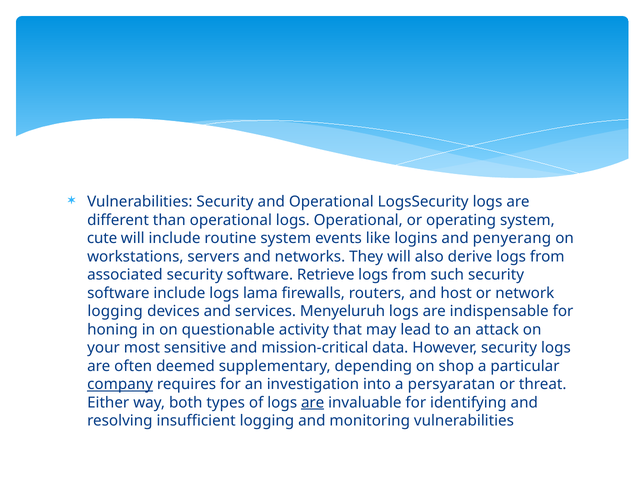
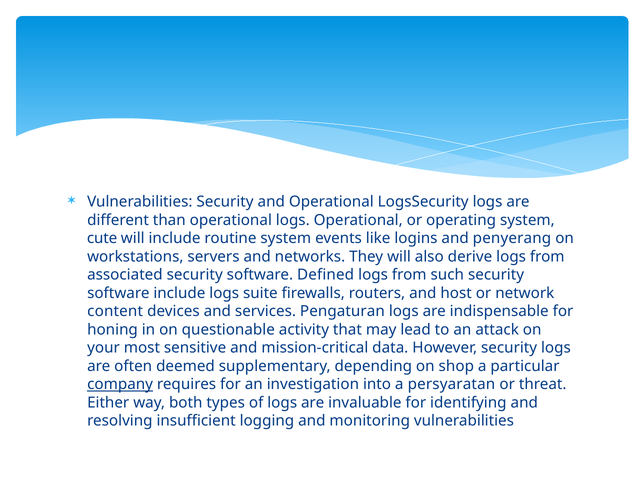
Retrieve: Retrieve -> Defined
lama: lama -> suite
logging at (115, 311): logging -> content
Menyeluruh: Menyeluruh -> Pengaturan
are at (313, 403) underline: present -> none
